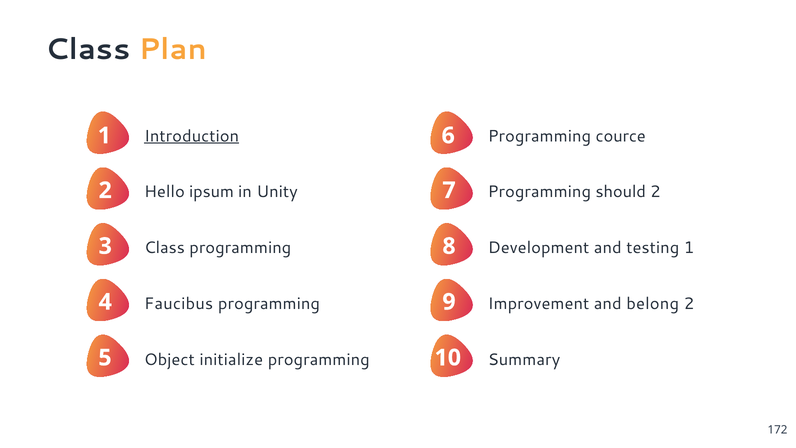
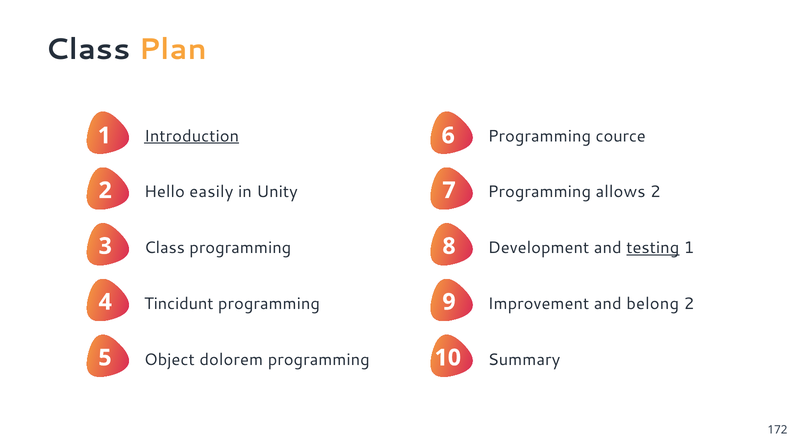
ipsum: ipsum -> easily
should: should -> allows
testing underline: none -> present
Faucibus: Faucibus -> Tincidunt
initialize: initialize -> dolorem
